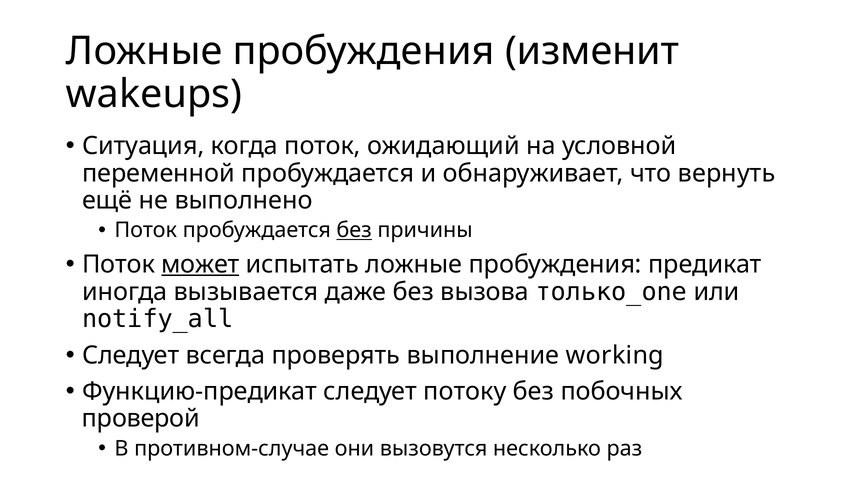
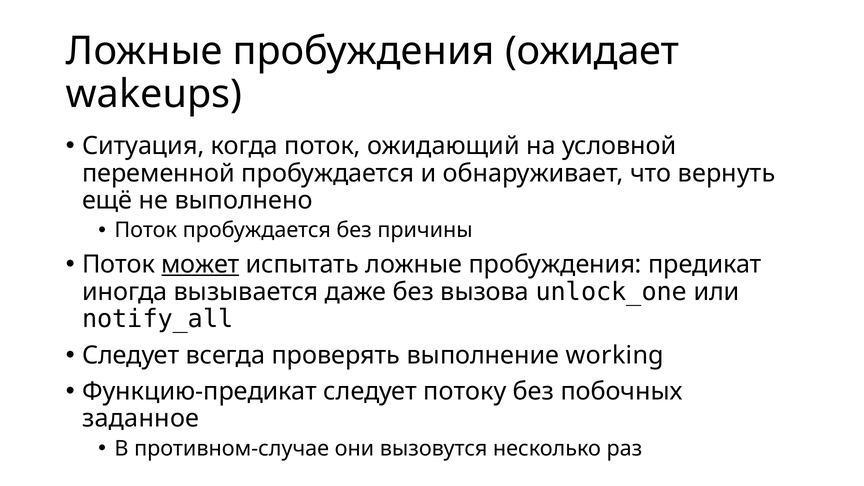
изменит: изменит -> ожидает
без at (354, 230) underline: present -> none
только_one: только_one -> unlock_one
проверой: проверой -> заданное
